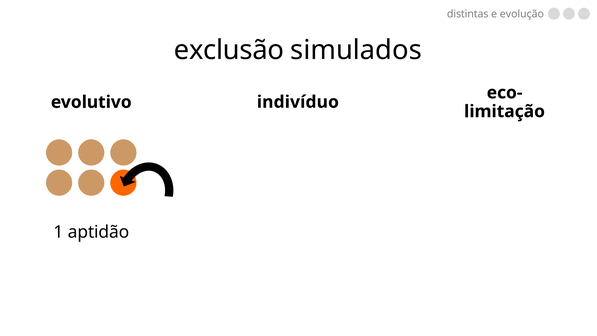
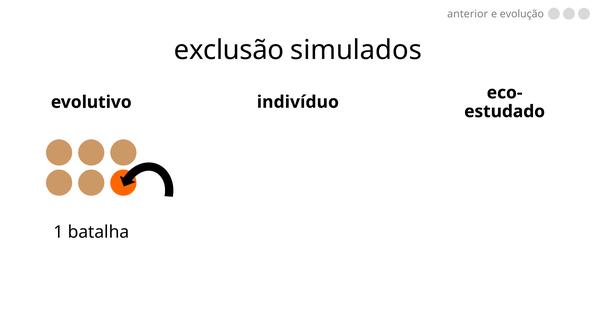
distintas: distintas -> anterior
limitação: limitação -> estudado
aptidão: aptidão -> batalha
